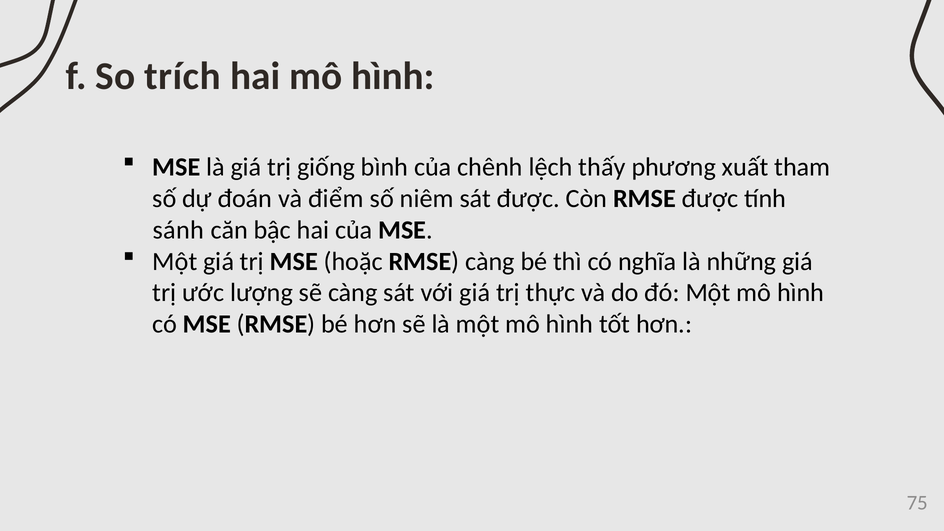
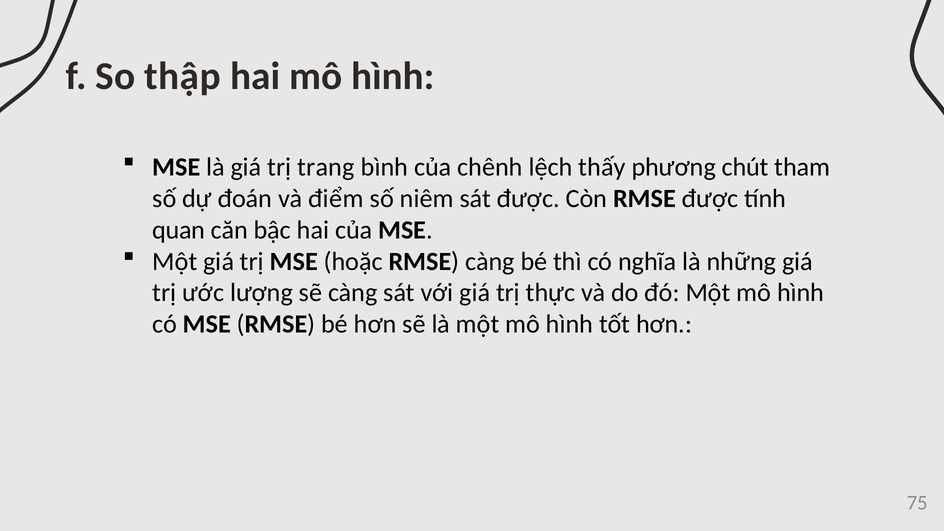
trích: trích -> thập
giống: giống -> trang
xuất: xuất -> chút
sánh: sánh -> quan
